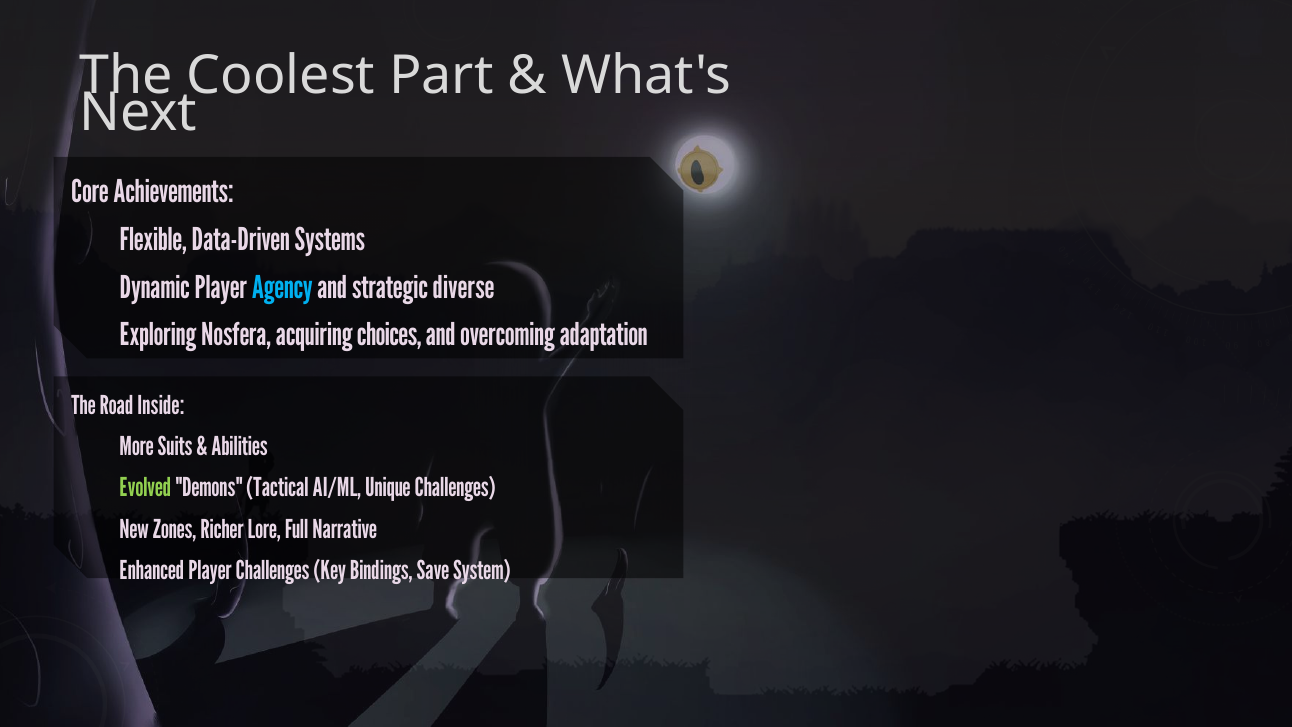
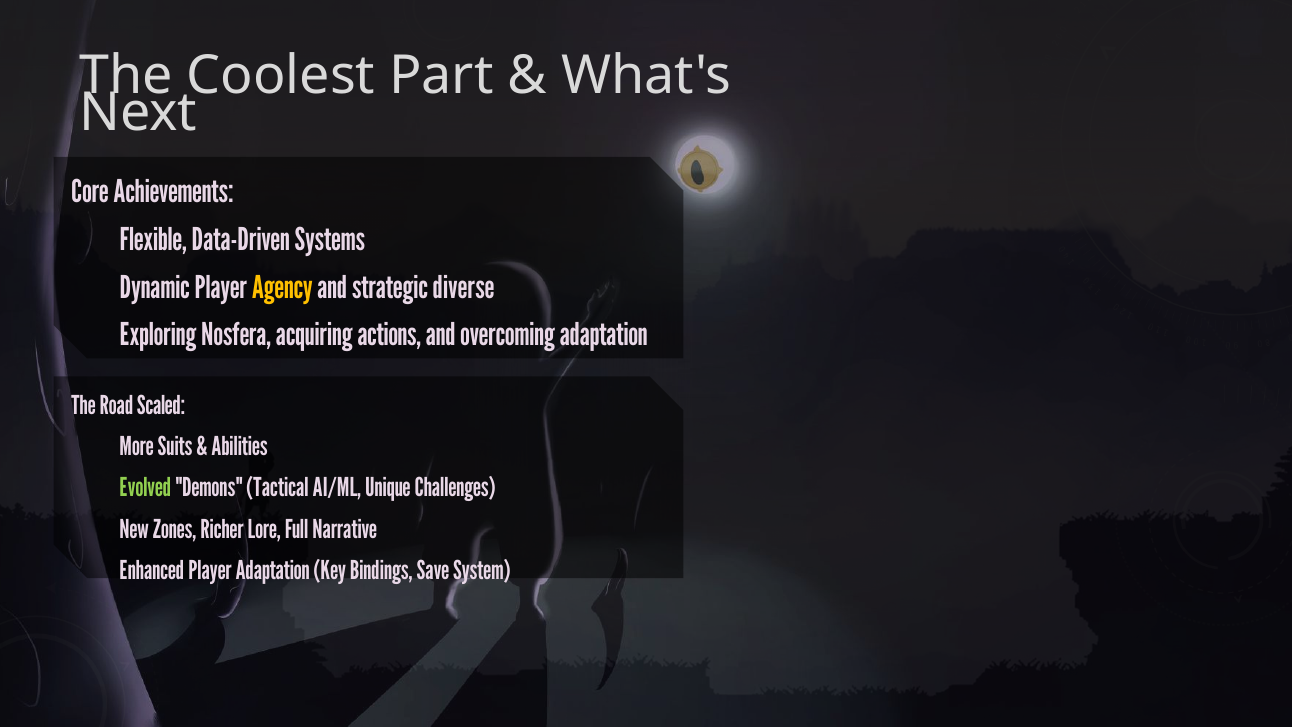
Agency colour: light blue -> yellow
choices: choices -> actions
Inside: Inside -> Scaled
Player Challenges: Challenges -> Adaptation
